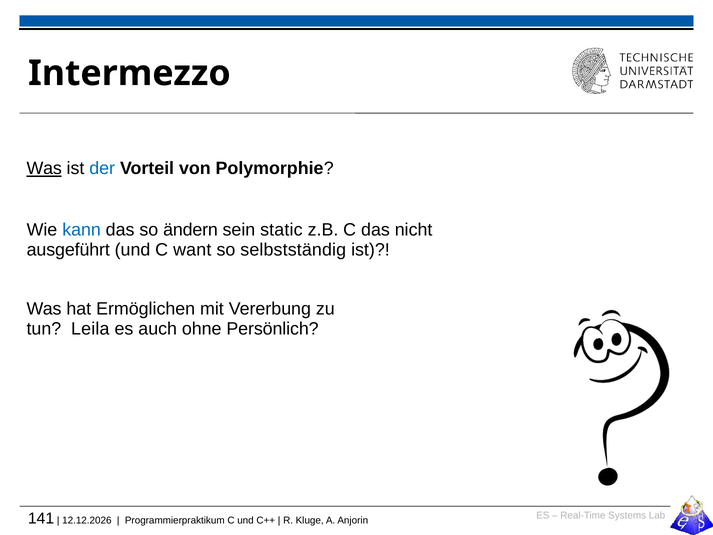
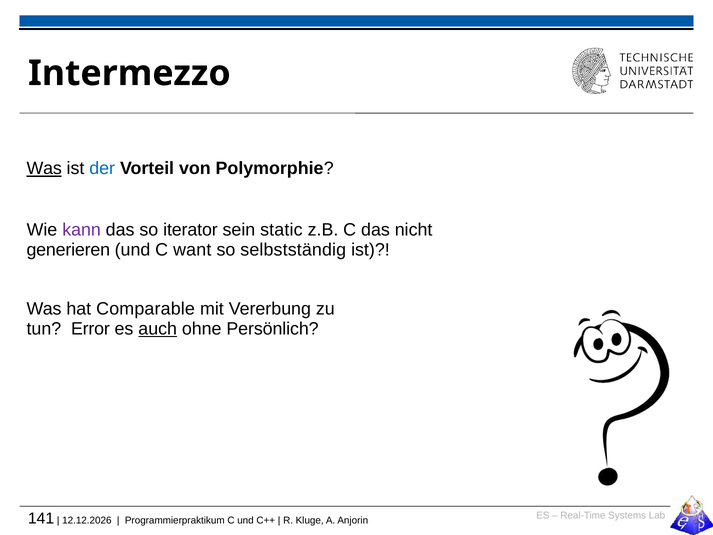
kann colour: blue -> purple
ändern: ändern -> iterator
ausgeführt: ausgeführt -> generieren
Ermöglichen: Ermöglichen -> Comparable
Leila: Leila -> Error
auch underline: none -> present
